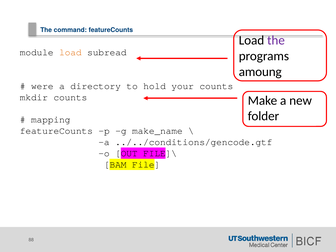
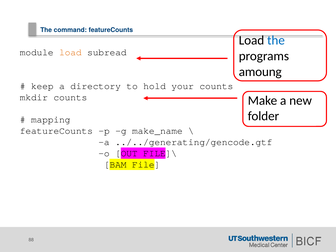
the at (276, 40) colour: purple -> blue
were: were -> keep
../../conditions/gencode.gtf: ../../conditions/gencode.gtf -> ../../generating/gencode.gtf
